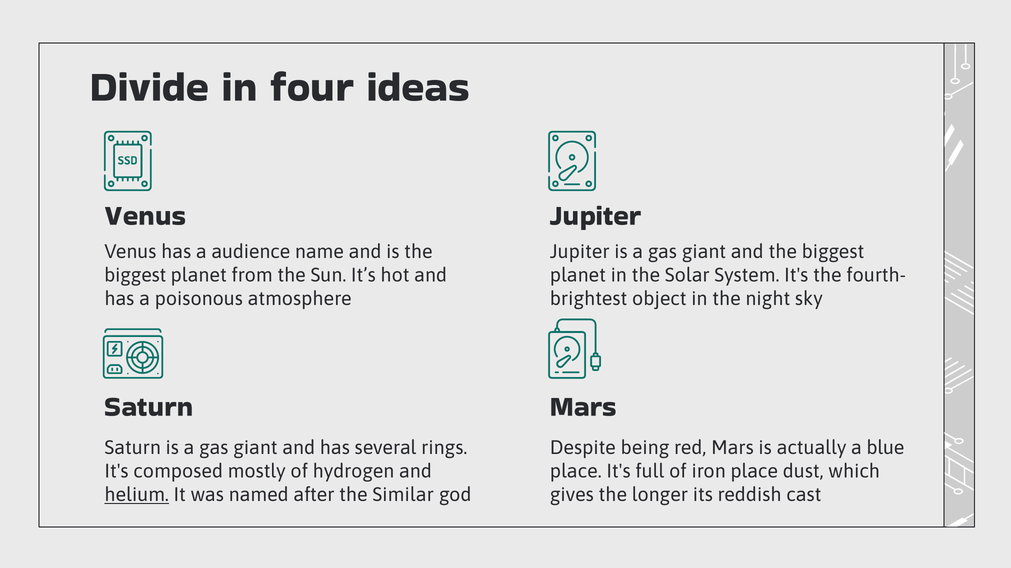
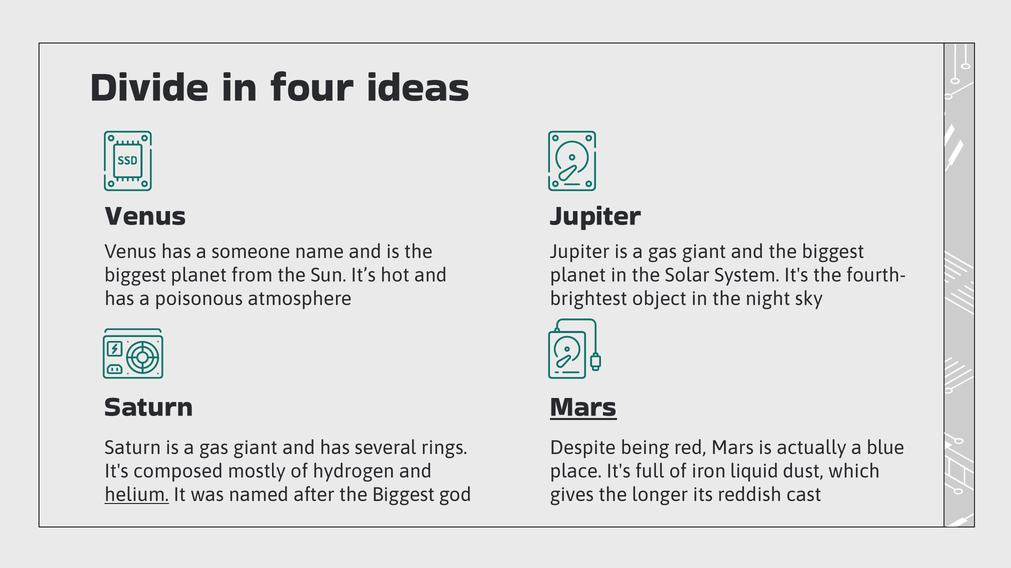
audience: audience -> someone
Mars at (583, 407) underline: none -> present
iron place: place -> liquid
after the Similar: Similar -> Biggest
